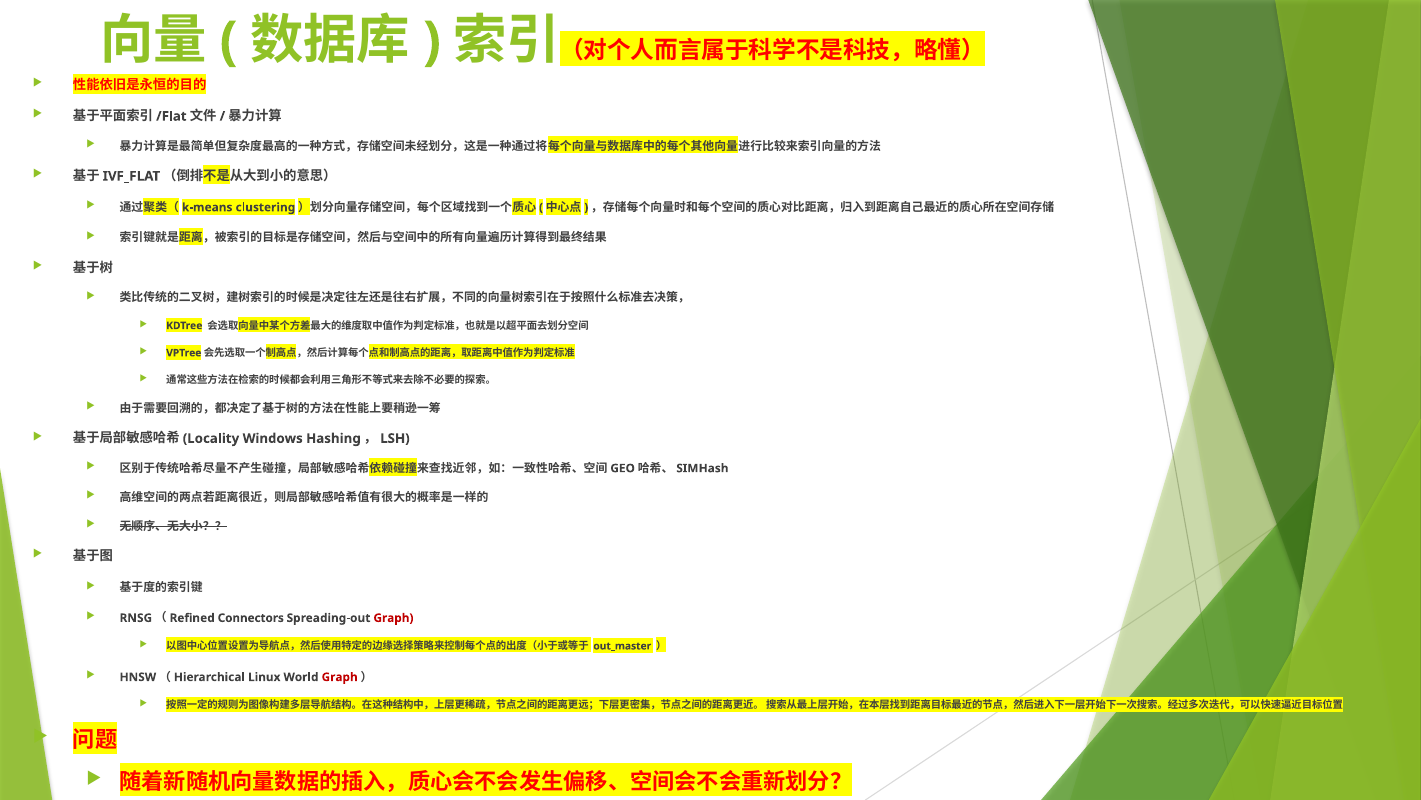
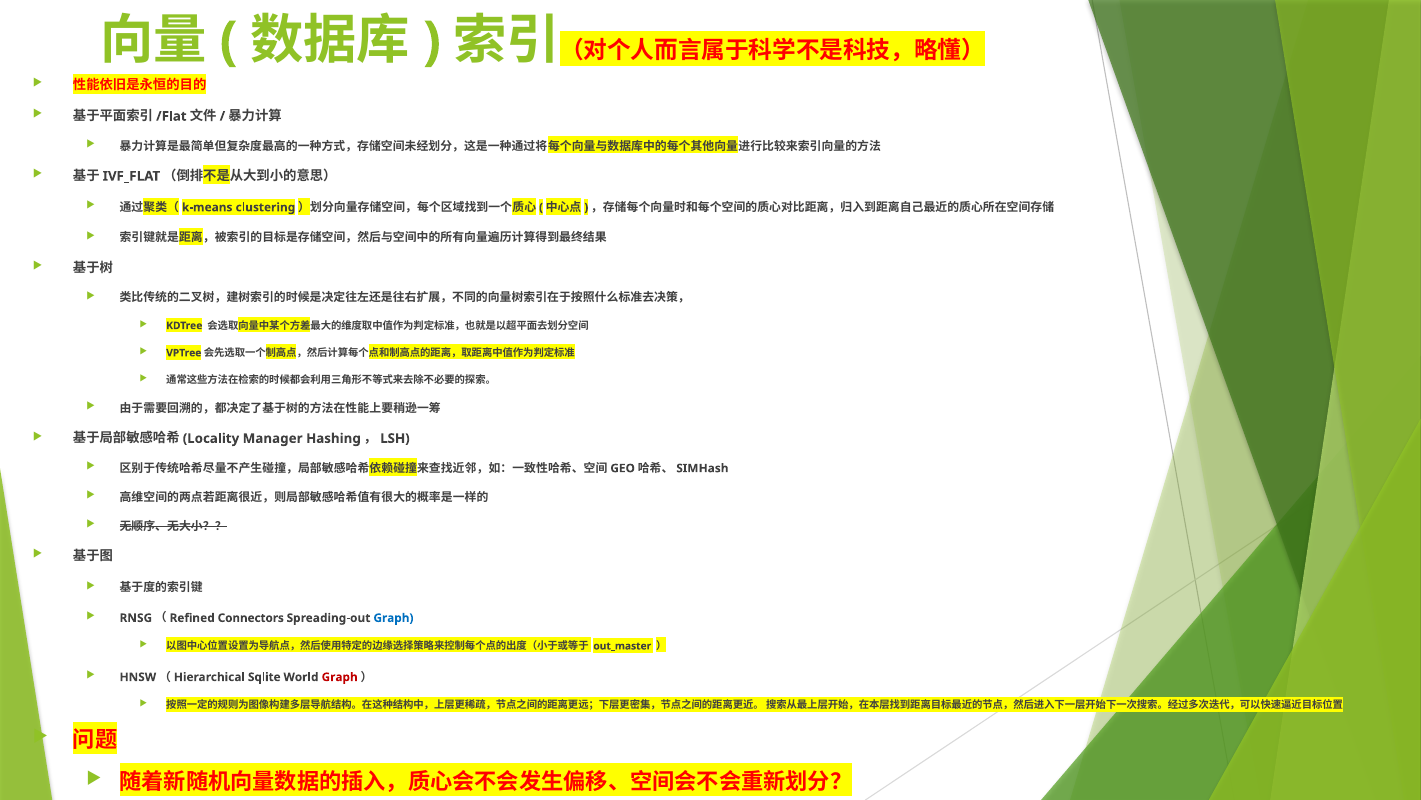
Windows: Windows -> Manager
Graph at (393, 617) colour: red -> blue
Linux: Linux -> Sqlite
